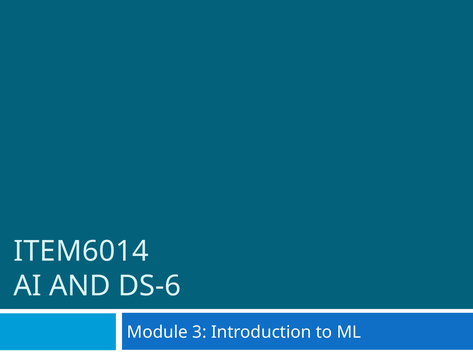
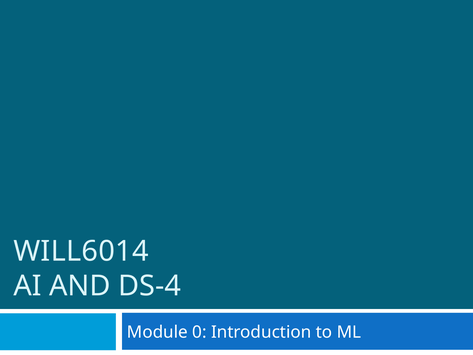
ITEM6014: ITEM6014 -> WILL6014
DS-6: DS-6 -> DS-4
3: 3 -> 0
